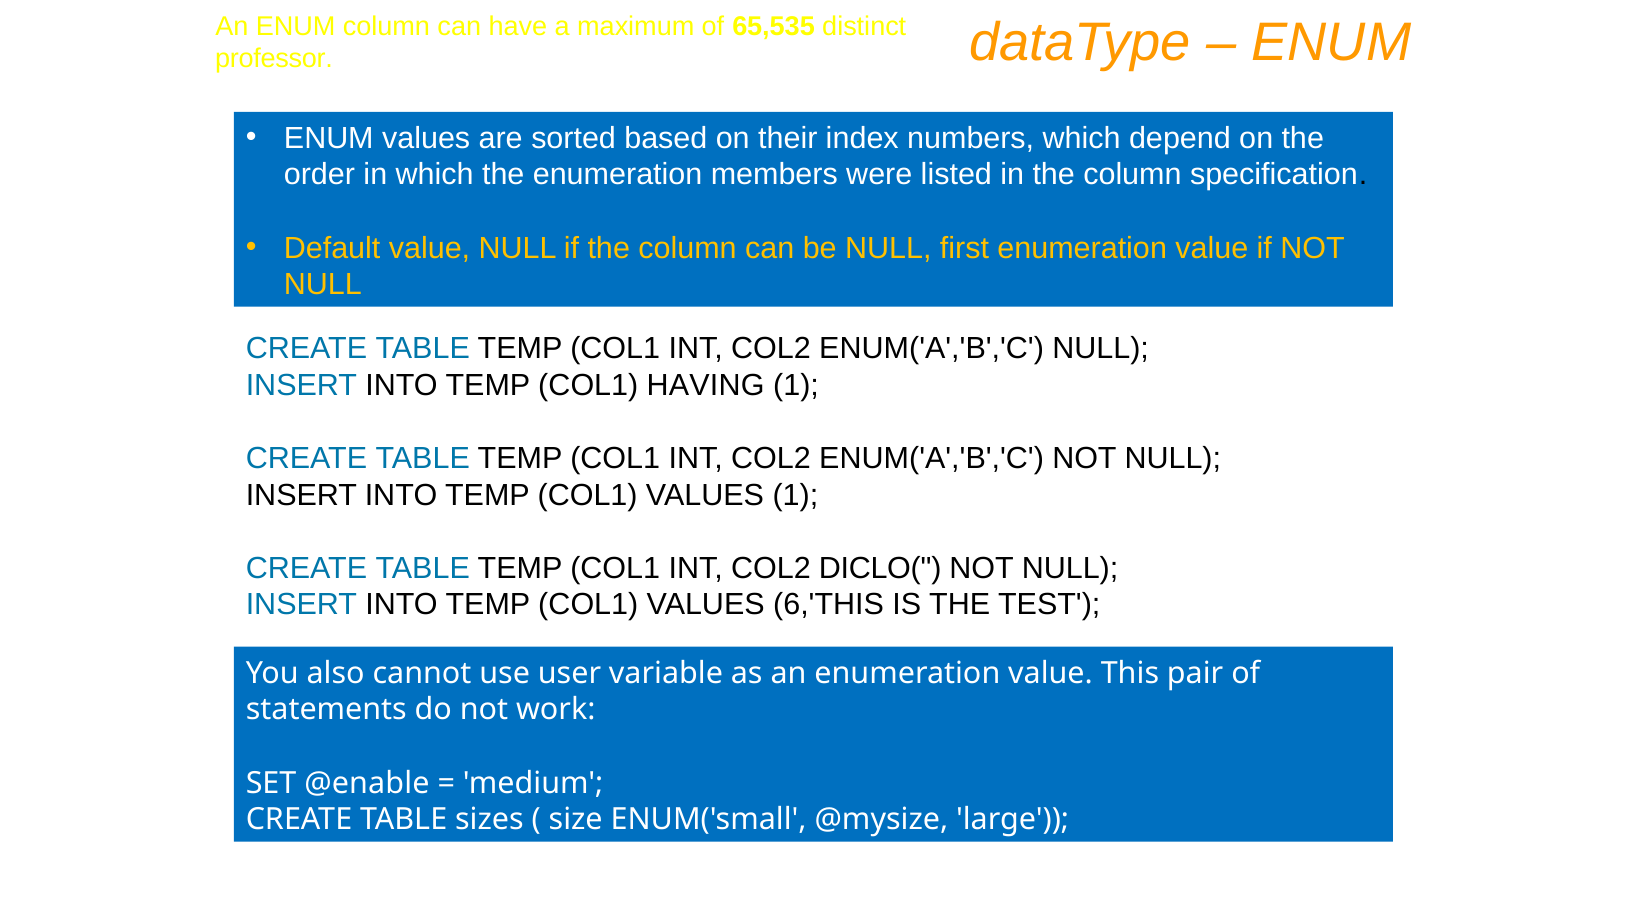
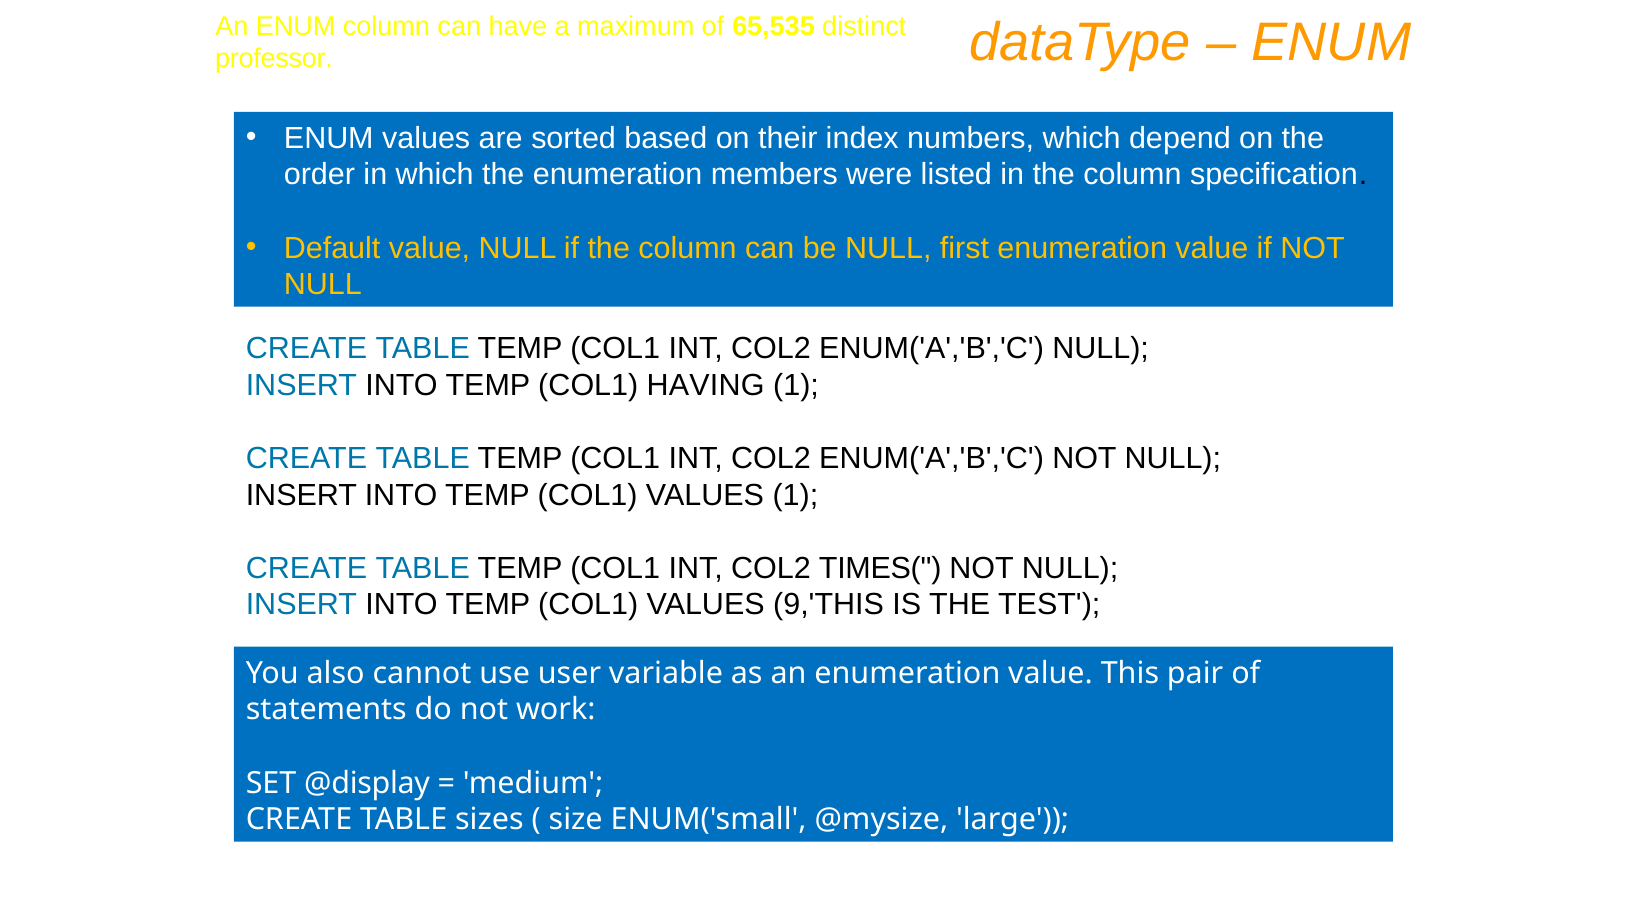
DICLO(: DICLO( -> TIMES(
6,'THIS: 6,'THIS -> 9,'THIS
@enable: @enable -> @display
